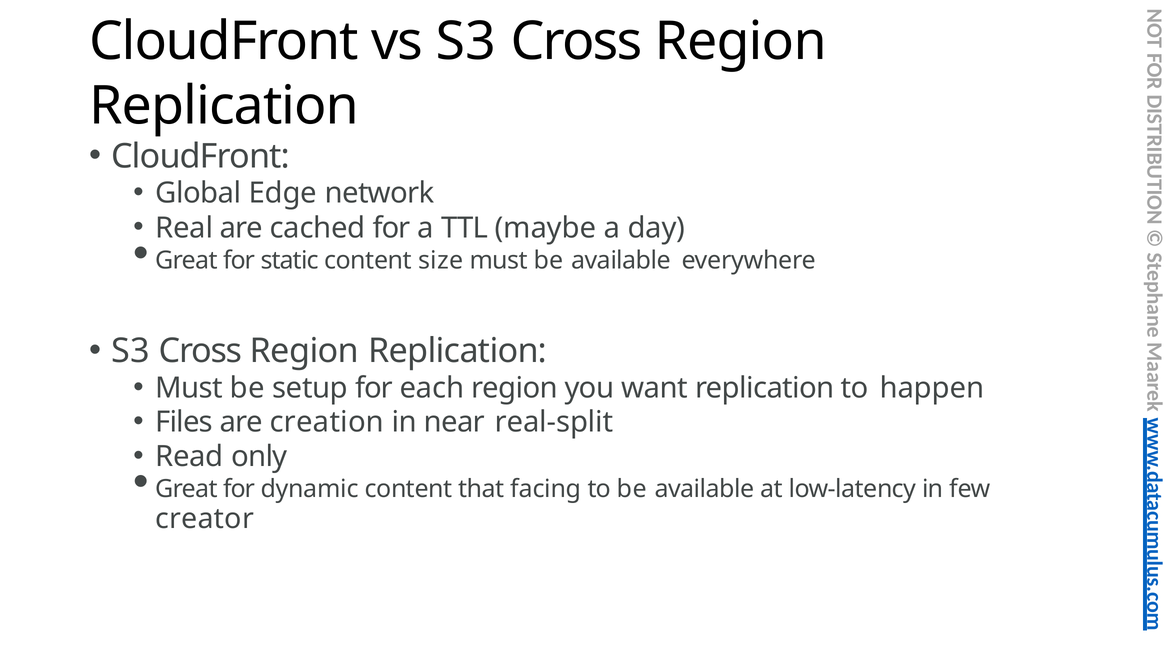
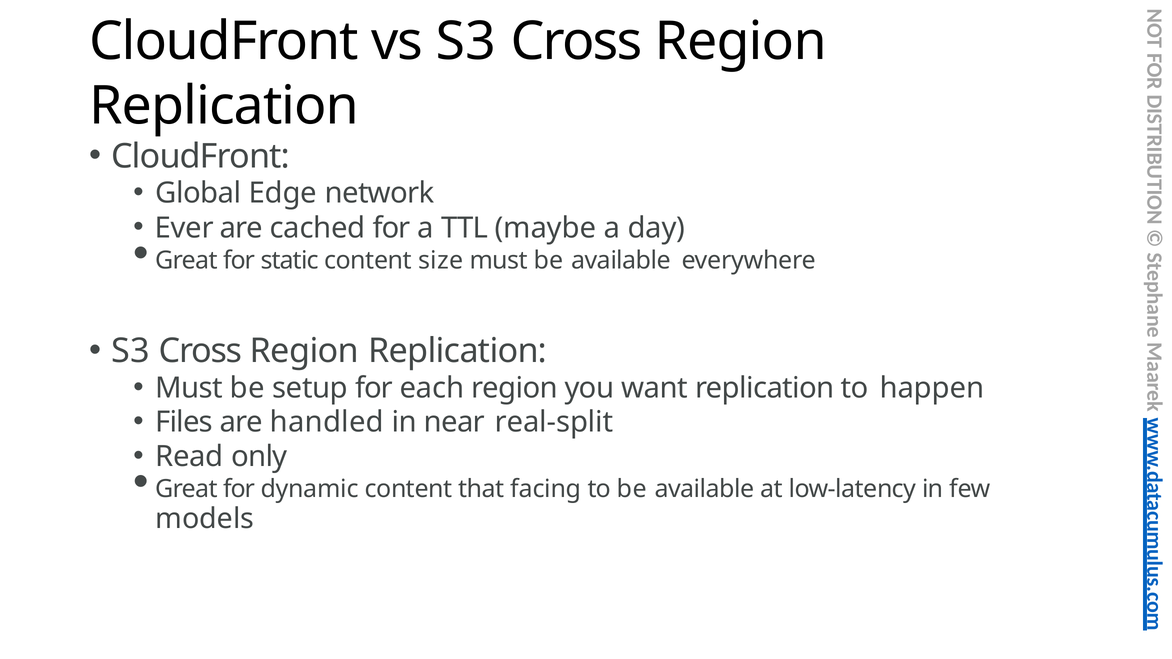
Real: Real -> Ever
creation: creation -> handled
creator: creator -> models
